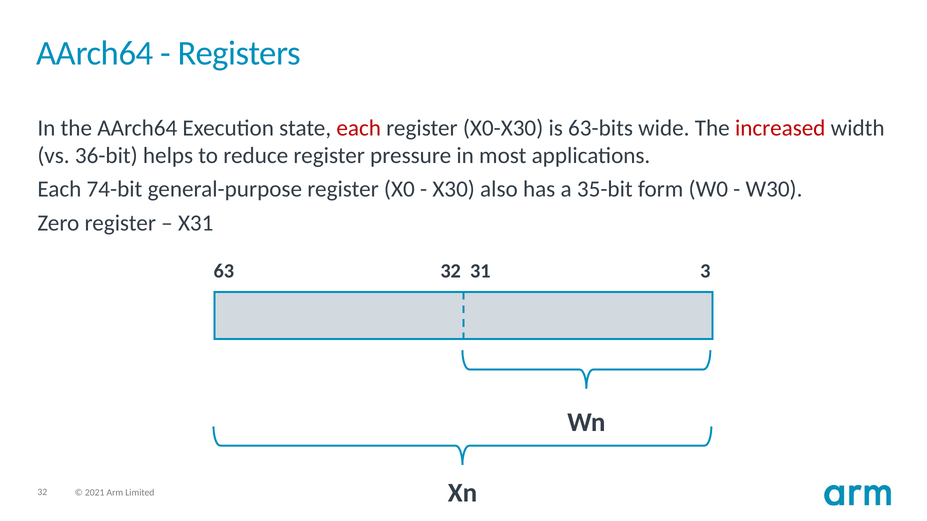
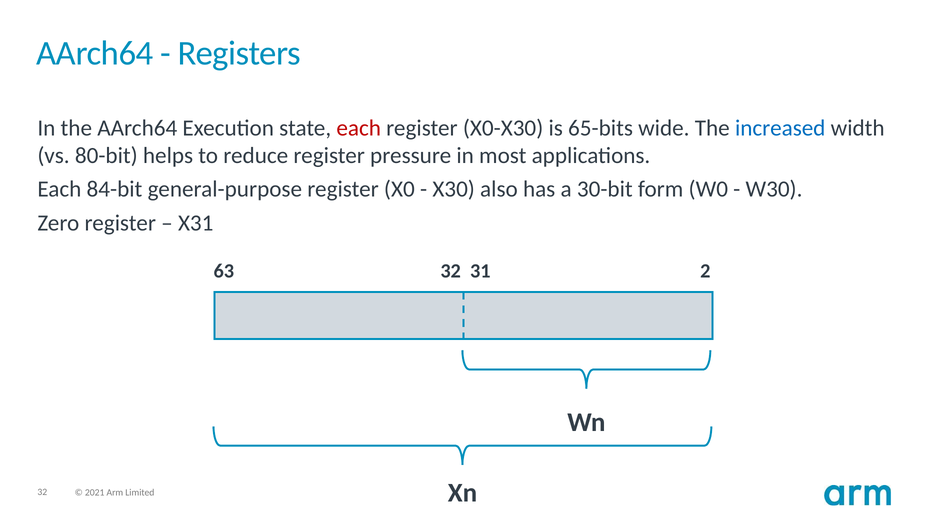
63-bits: 63-bits -> 65-bits
increased colour: red -> blue
36-bit: 36-bit -> 80-bit
74-bit: 74-bit -> 84-bit
35-bit: 35-bit -> 30-bit
3: 3 -> 2
